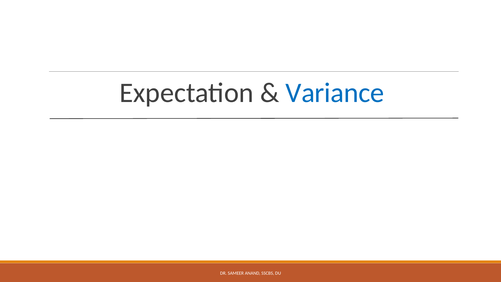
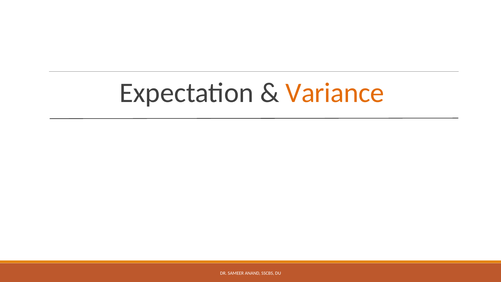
Variance colour: blue -> orange
